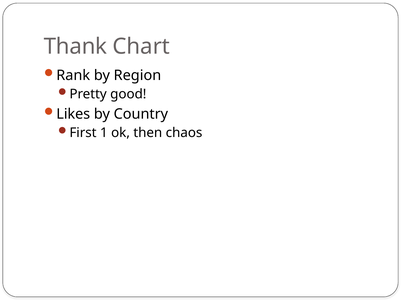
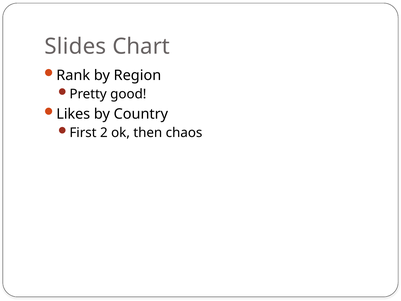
Thank: Thank -> Slides
1: 1 -> 2
